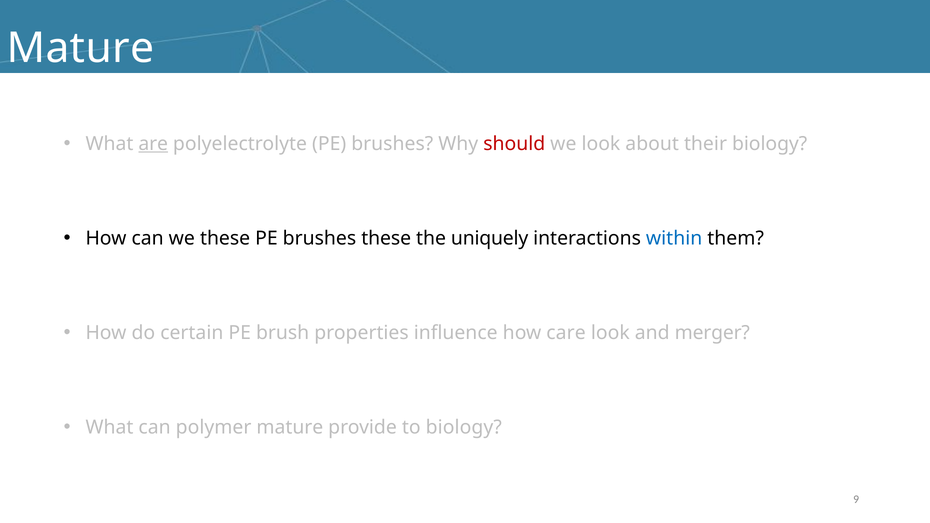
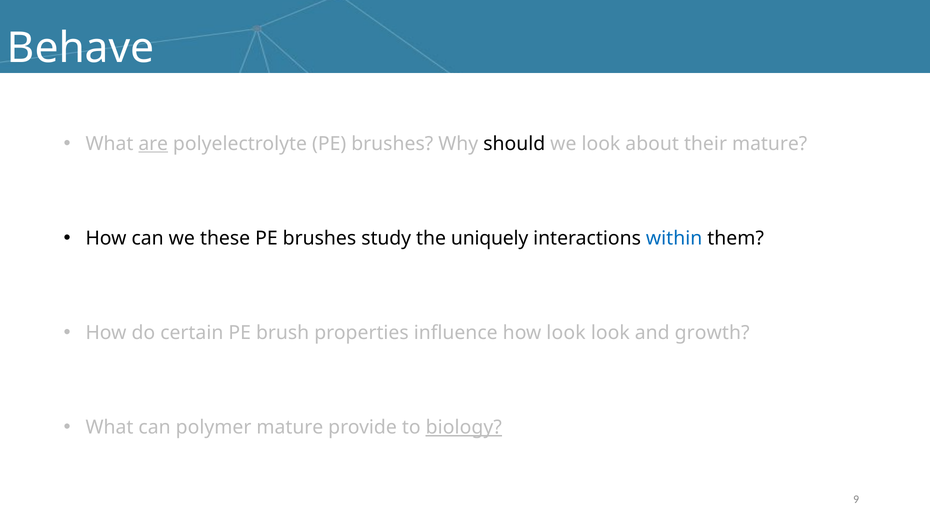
Mature at (81, 48): Mature -> Behave
should colour: red -> black
their biology: biology -> mature
brushes these: these -> study
how care: care -> look
merger: merger -> growth
biology at (464, 428) underline: none -> present
